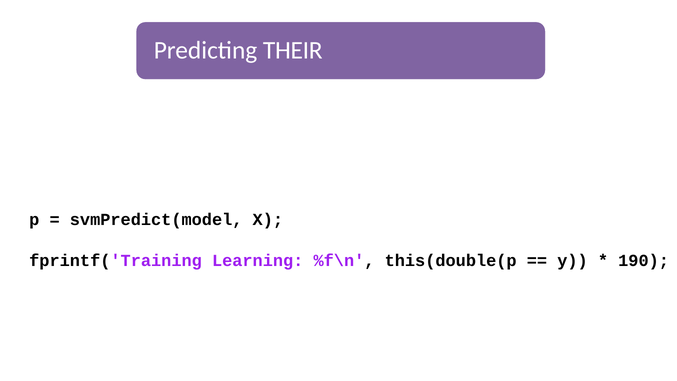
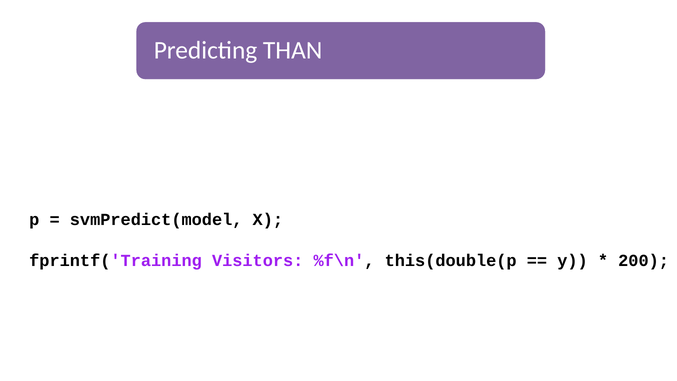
THEIR: THEIR -> THAN
Learning: Learning -> Visitors
190: 190 -> 200
